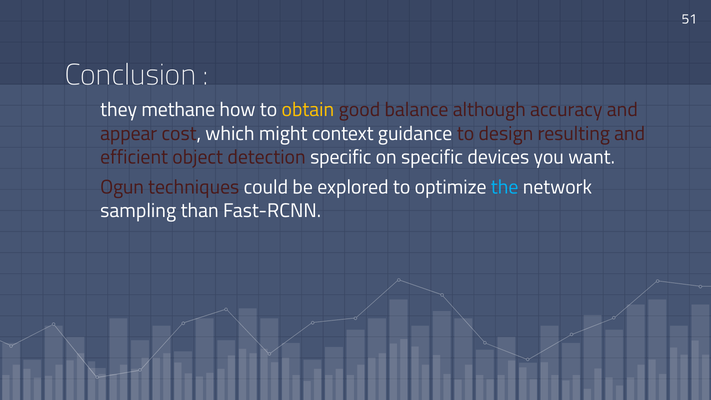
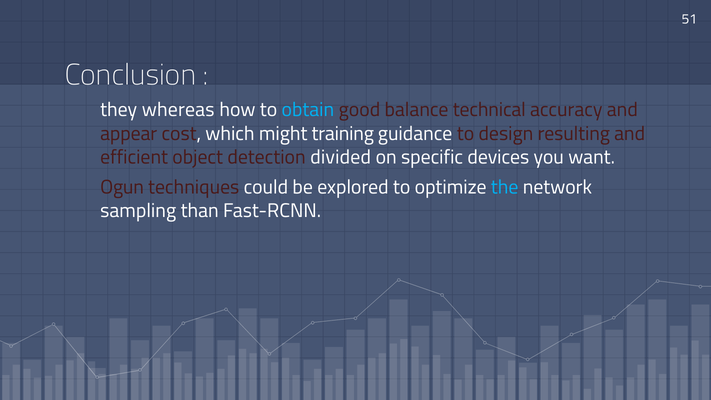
methane: methane -> whereas
obtain colour: yellow -> light blue
although: although -> technical
context: context -> training
detection specific: specific -> divided
